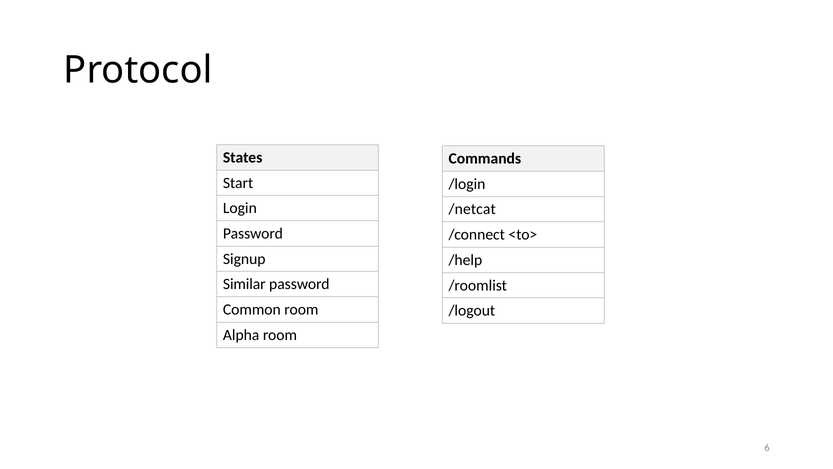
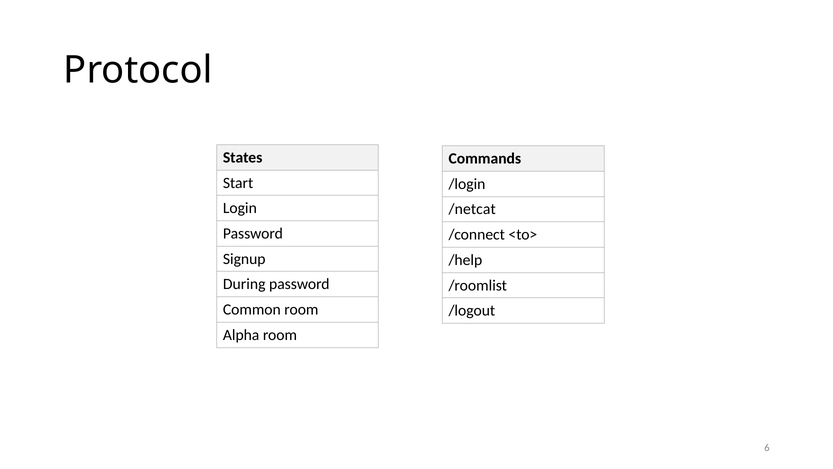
Similar: Similar -> During
